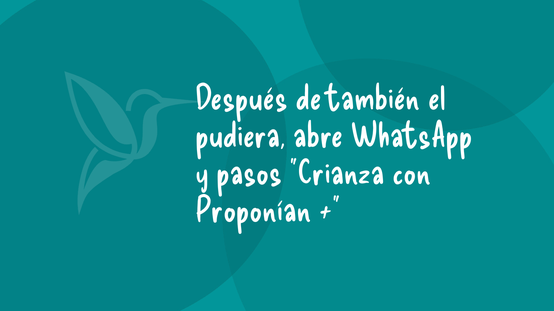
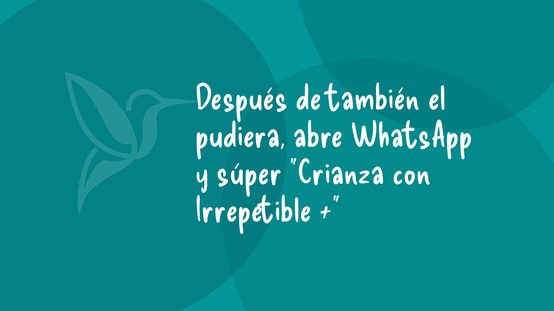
pasos: pasos -> súper
Proponían: Proponían -> Irrepetible
